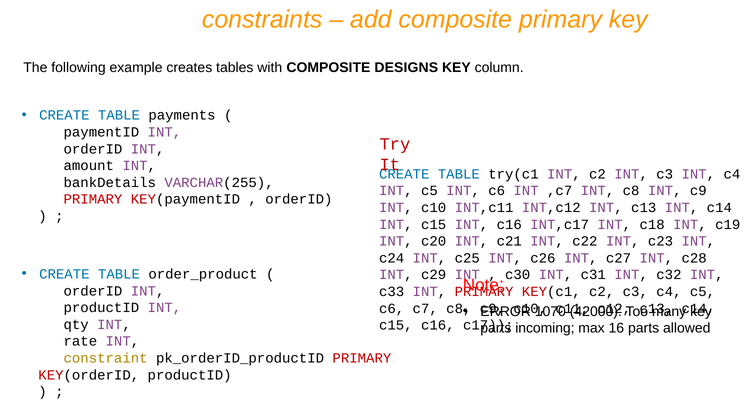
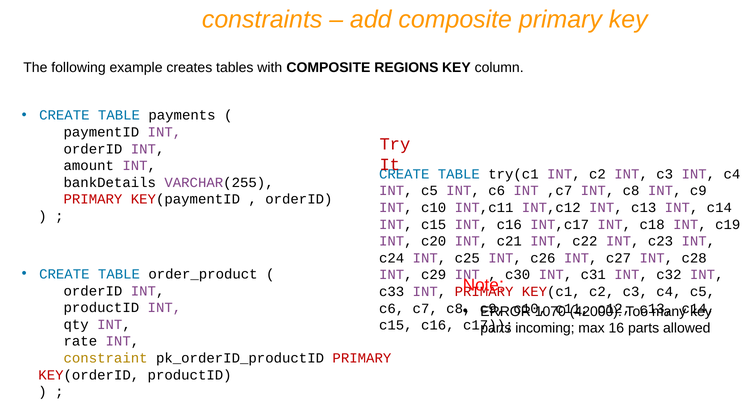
DESIGNS: DESIGNS -> REGIONS
